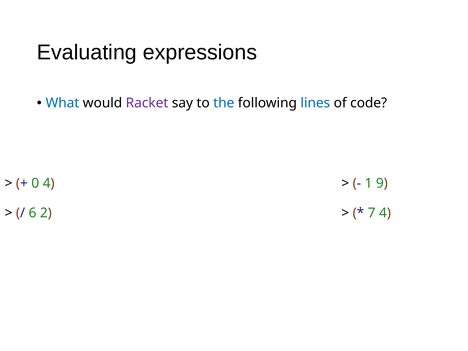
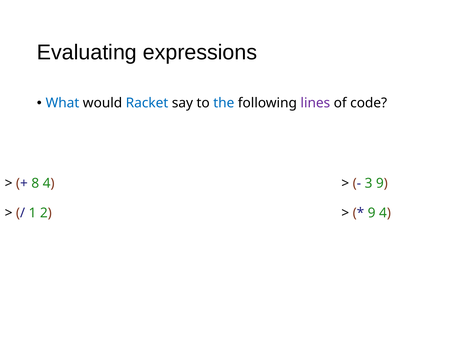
Racket colour: purple -> blue
lines colour: blue -> purple
0: 0 -> 8
1: 1 -> 3
6: 6 -> 1
7 at (372, 213): 7 -> 9
